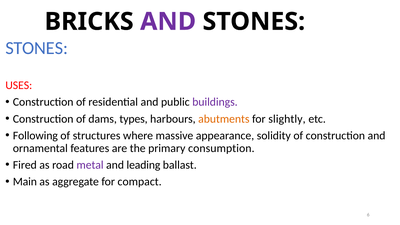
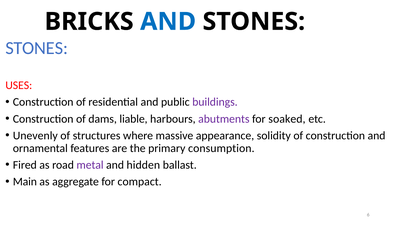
AND at (168, 22) colour: purple -> blue
types: types -> liable
abutments colour: orange -> purple
slightly: slightly -> soaked
Following: Following -> Unevenly
leading: leading -> hidden
